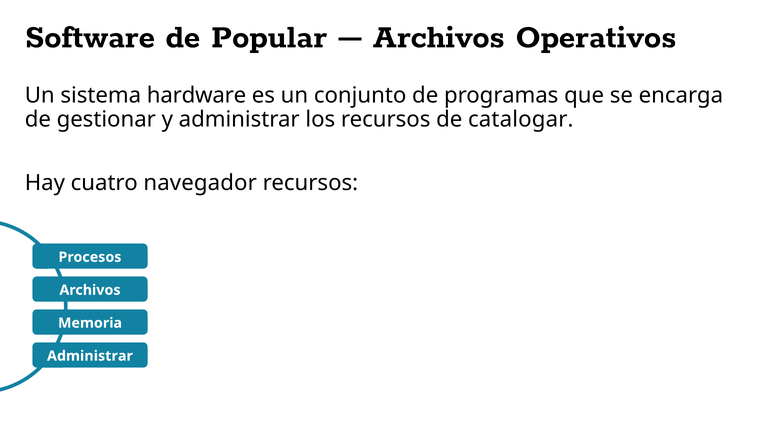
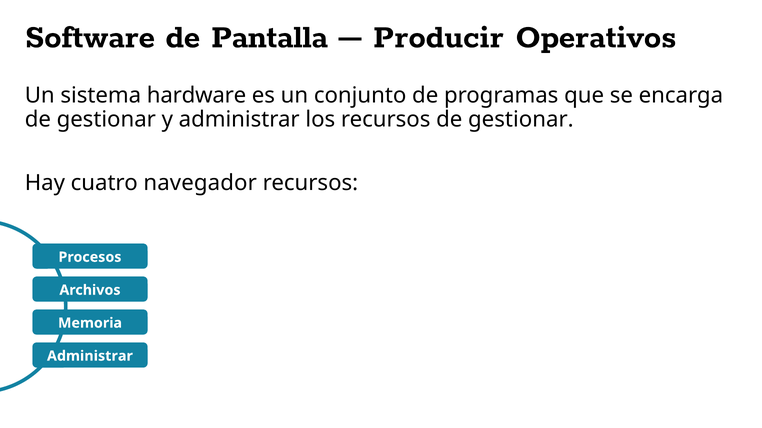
Popular: Popular -> Pantalla
Archivos at (439, 36): Archivos -> Producir
recursos de catalogar: catalogar -> gestionar
